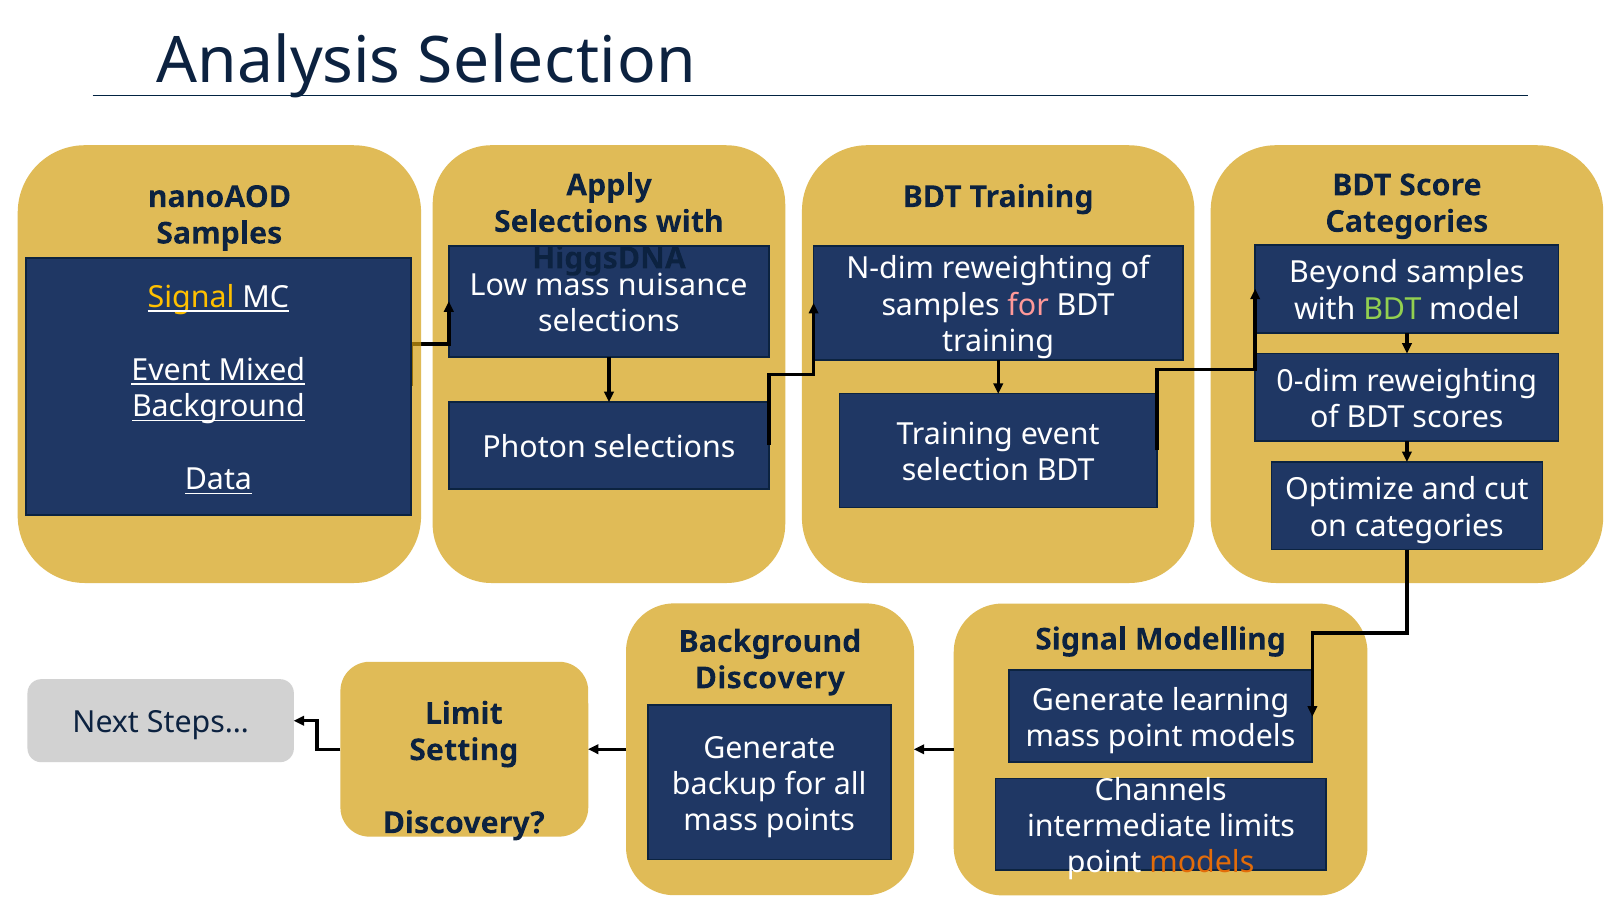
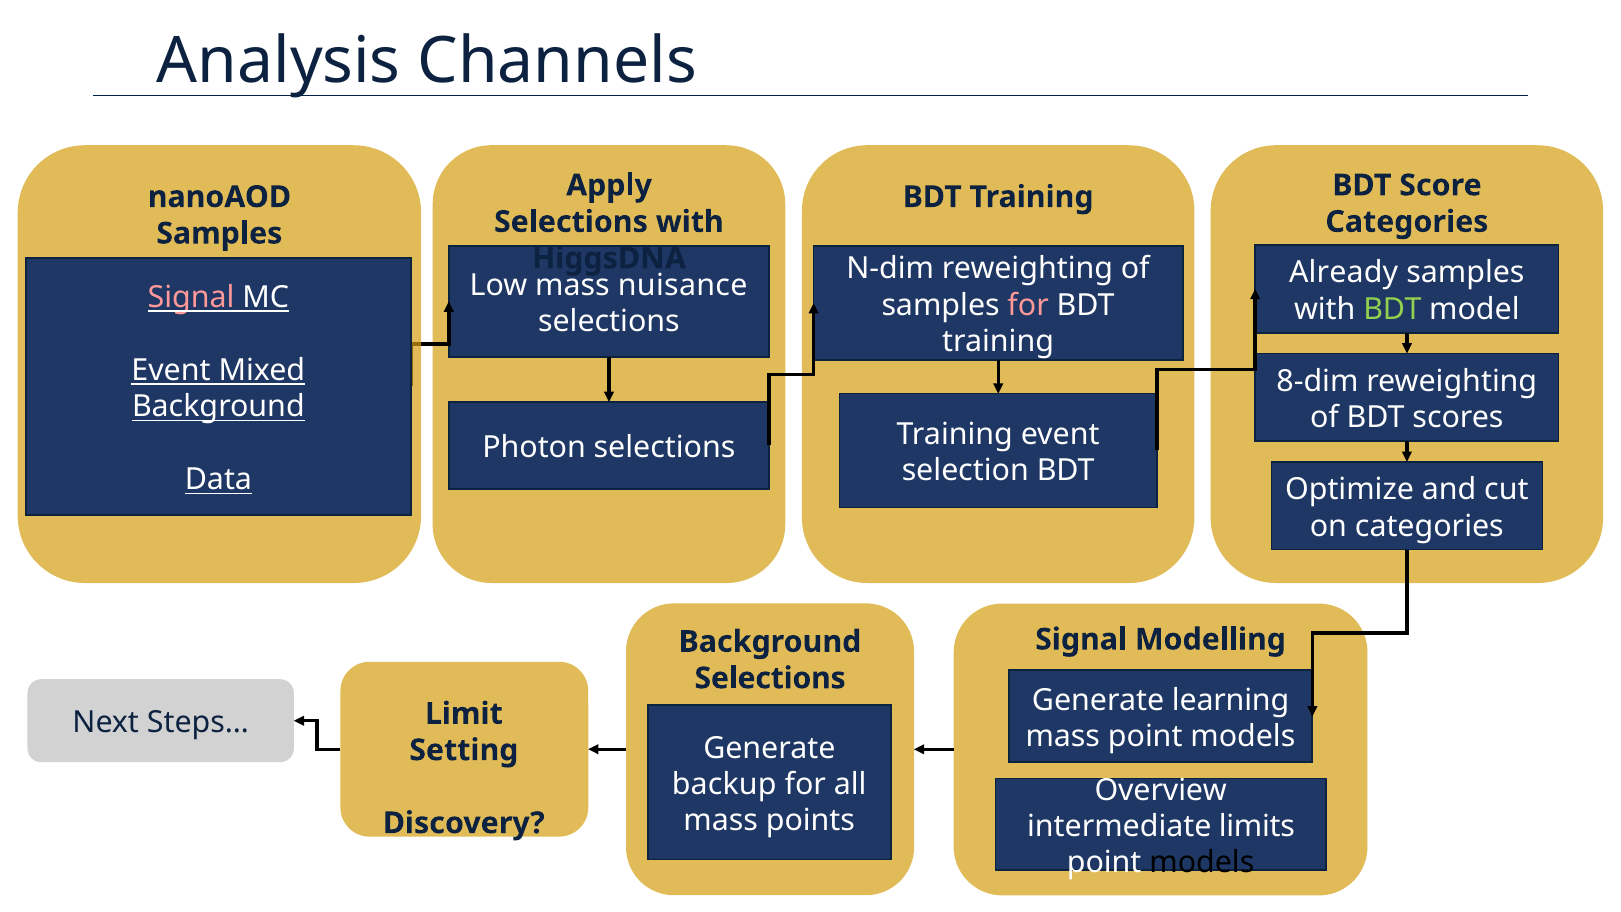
Analysis Selection: Selection -> Channels
Beyond: Beyond -> Already
Signal at (191, 297) colour: yellow -> pink
0-dim: 0-dim -> 8-dim
Discovery at (770, 678): Discovery -> Selections
Channels: Channels -> Overview
models at (1202, 863) colour: orange -> black
